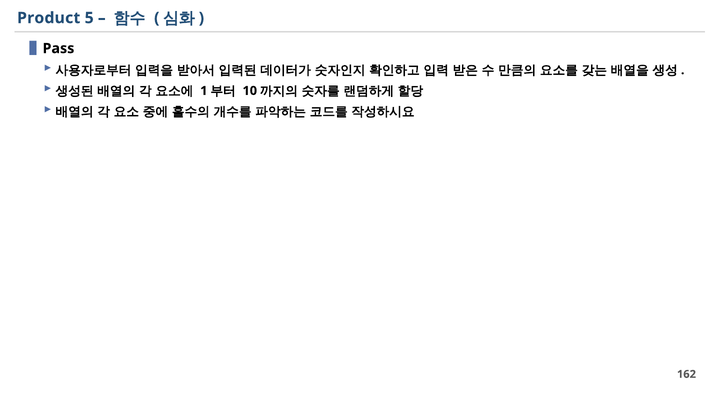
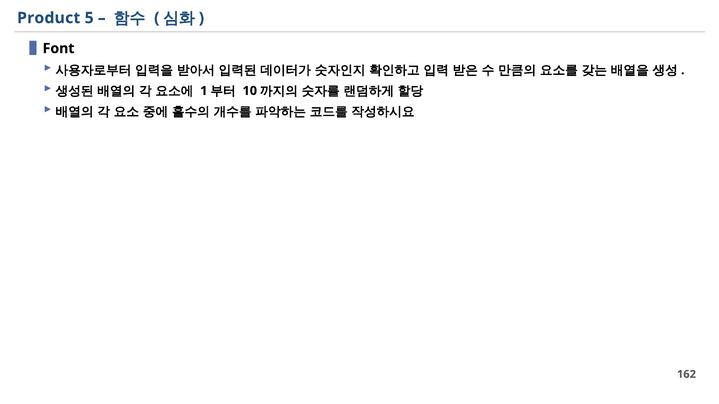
Pass: Pass -> Font
